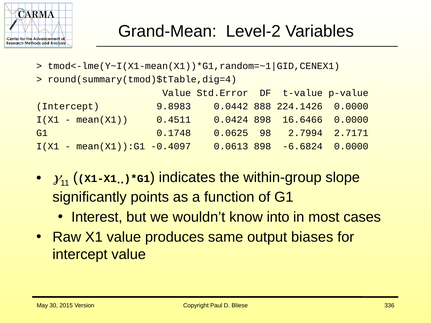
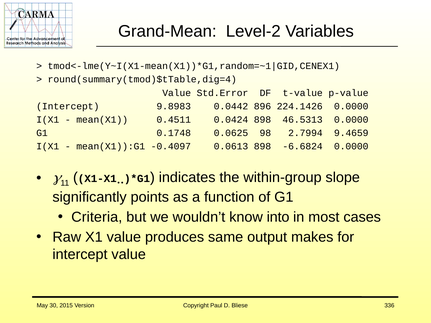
888: 888 -> 896
16.6466: 16.6466 -> 46.5313
2.7171: 2.7171 -> 9.4659
Interest: Interest -> Criteria
biases: biases -> makes
